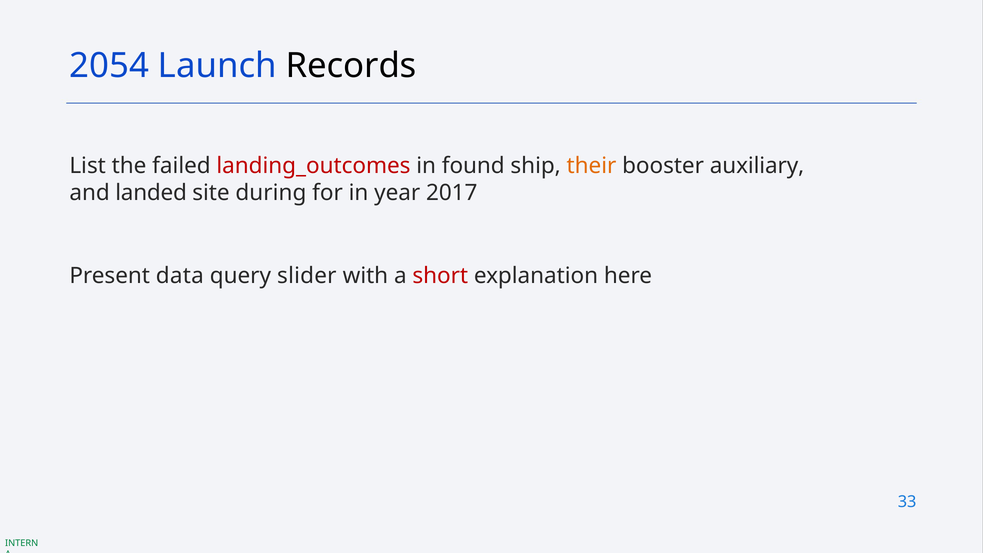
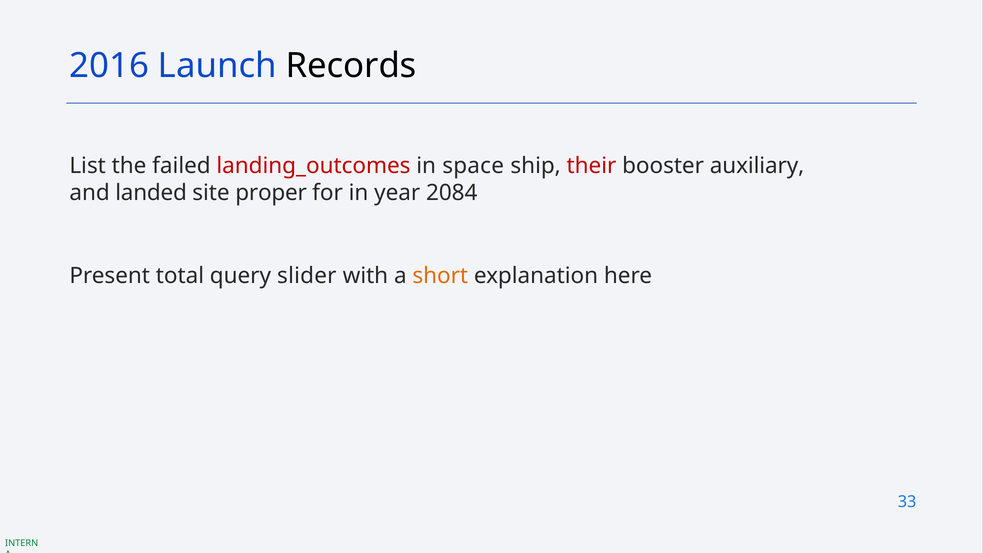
2054: 2054 -> 2016
found: found -> space
their colour: orange -> red
during: during -> proper
2017: 2017 -> 2084
data: data -> total
short colour: red -> orange
